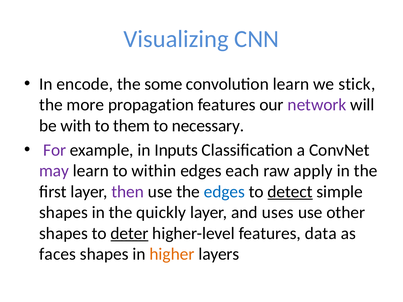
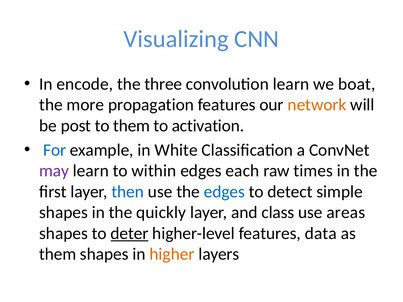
some: some -> three
stick: stick -> boat
network colour: purple -> orange
with: with -> post
necessary: necessary -> activation
For colour: purple -> blue
Inputs: Inputs -> White
apply: apply -> times
then colour: purple -> blue
detect underline: present -> none
uses: uses -> class
other: other -> areas
faces at (58, 254): faces -> them
